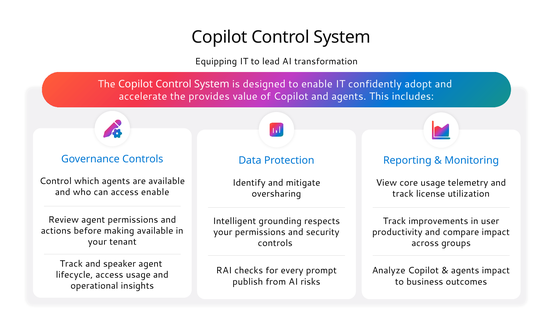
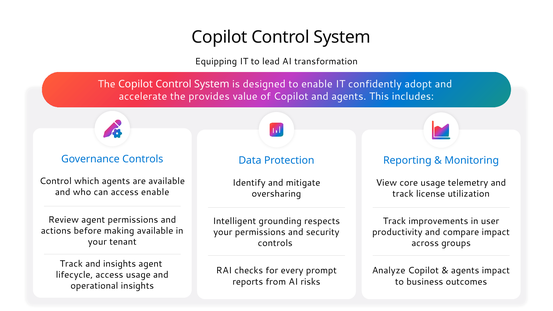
and speaker: speaker -> insights
publish: publish -> reports
